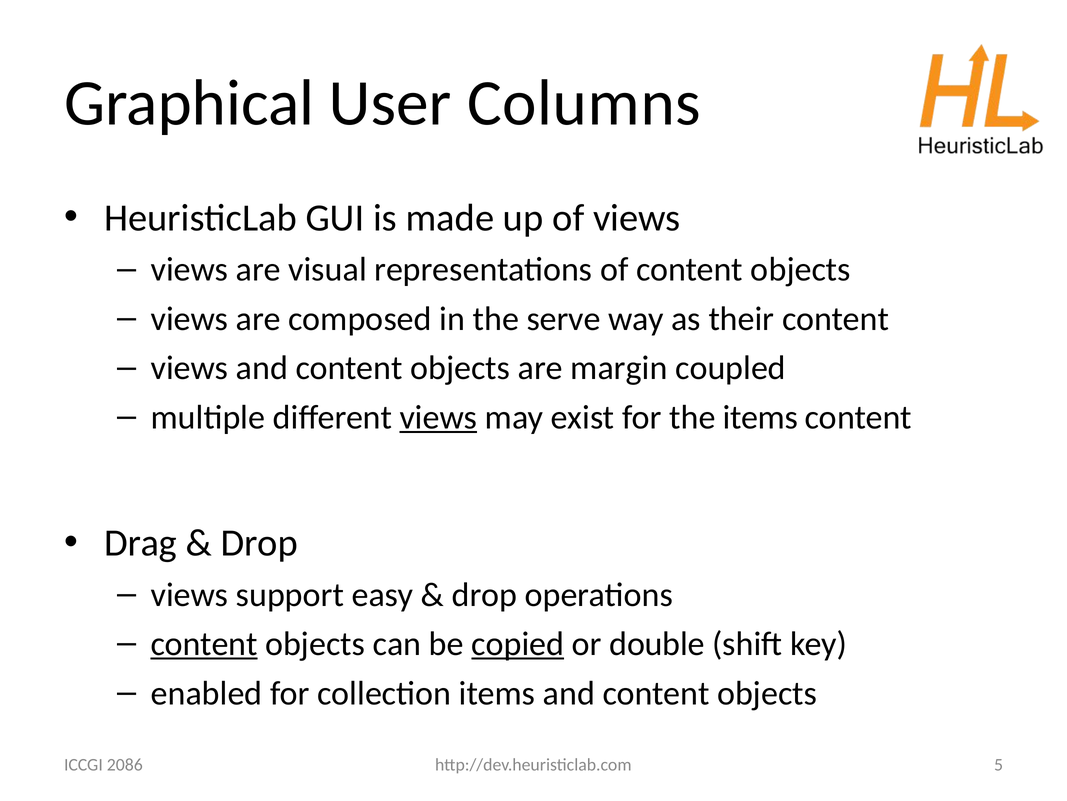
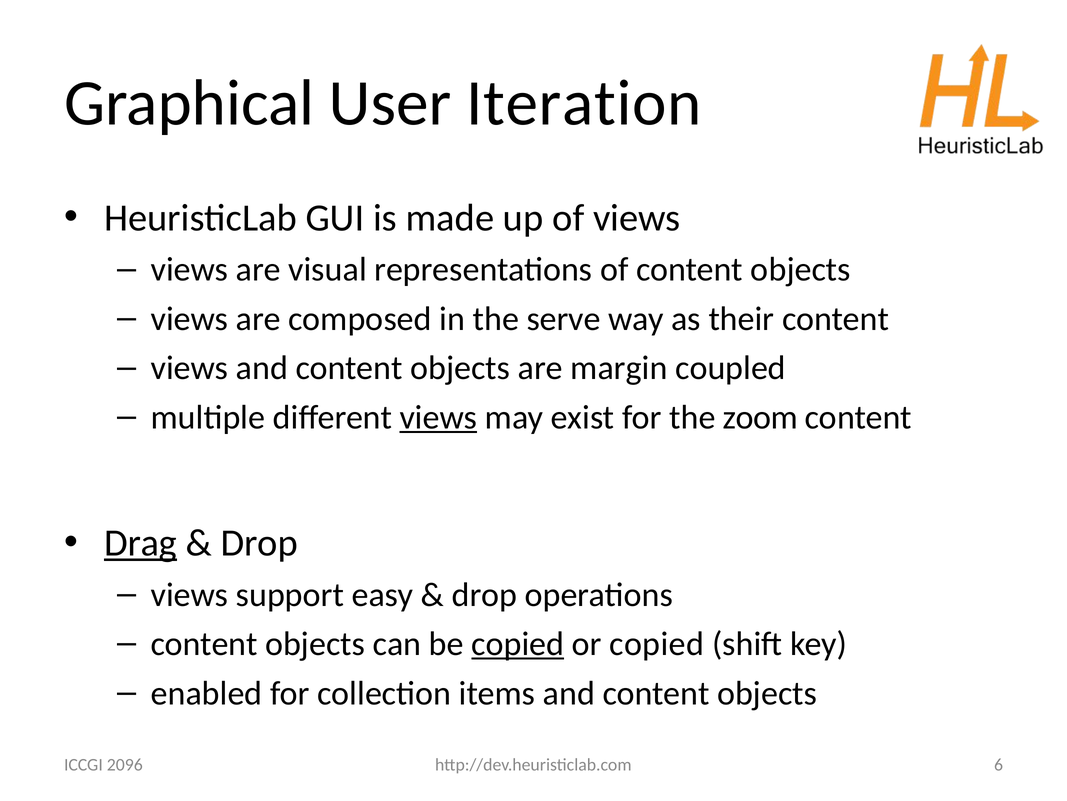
Columns: Columns -> Iteration
the items: items -> zoom
Drag underline: none -> present
content at (204, 643) underline: present -> none
or double: double -> copied
5: 5 -> 6
2086: 2086 -> 2096
